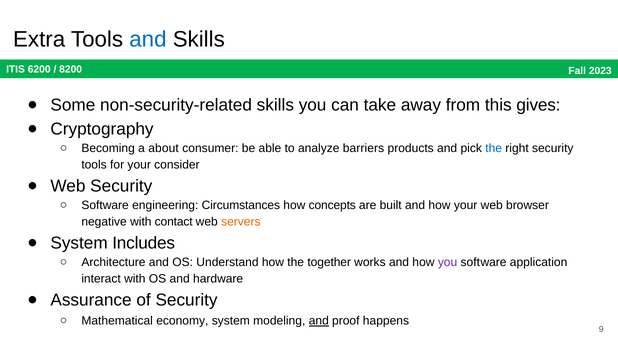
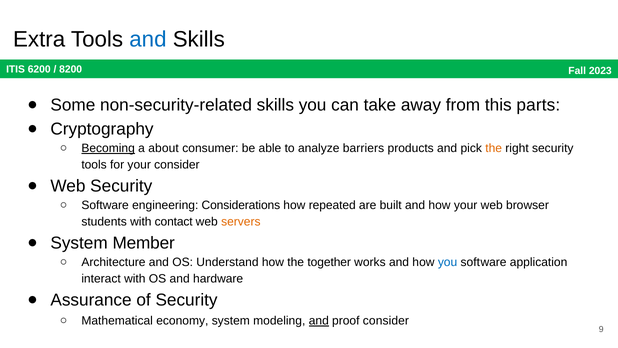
gives: gives -> parts
Becoming underline: none -> present
the at (494, 148) colour: blue -> orange
Circumstances: Circumstances -> Considerations
concepts: concepts -> repeated
negative: negative -> students
Includes: Includes -> Member
you at (448, 262) colour: purple -> blue
proof happens: happens -> consider
